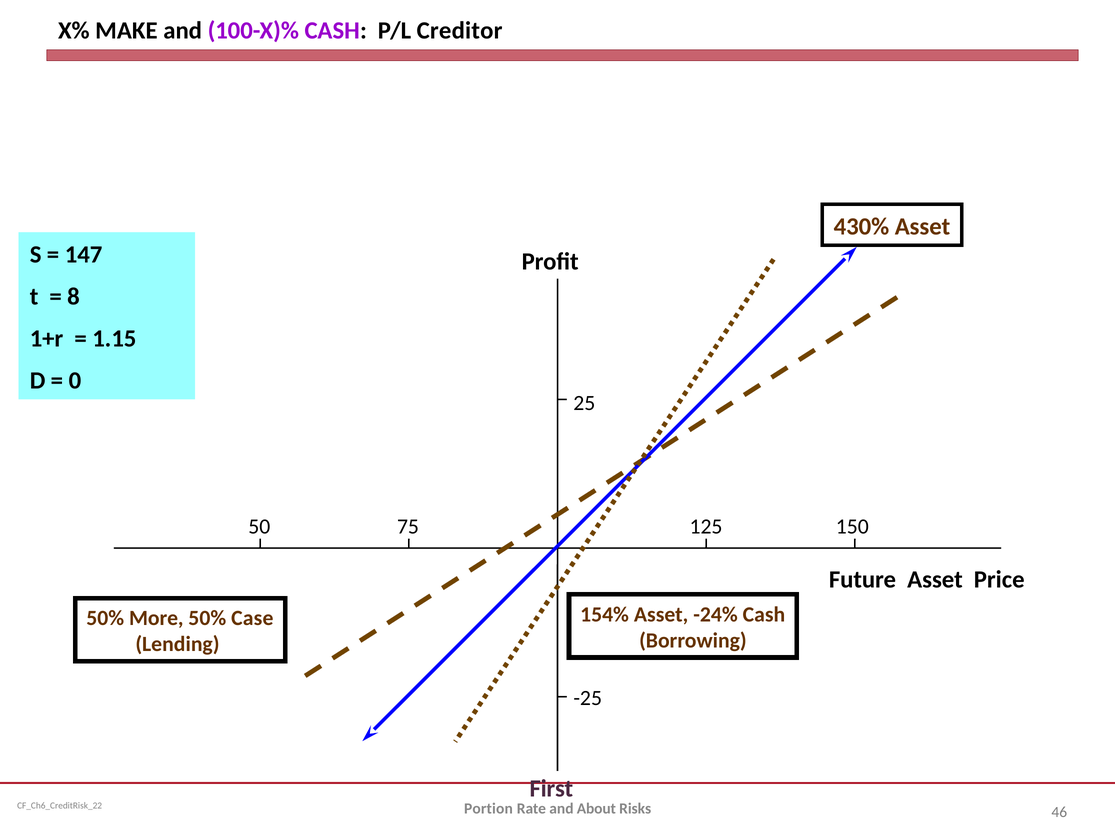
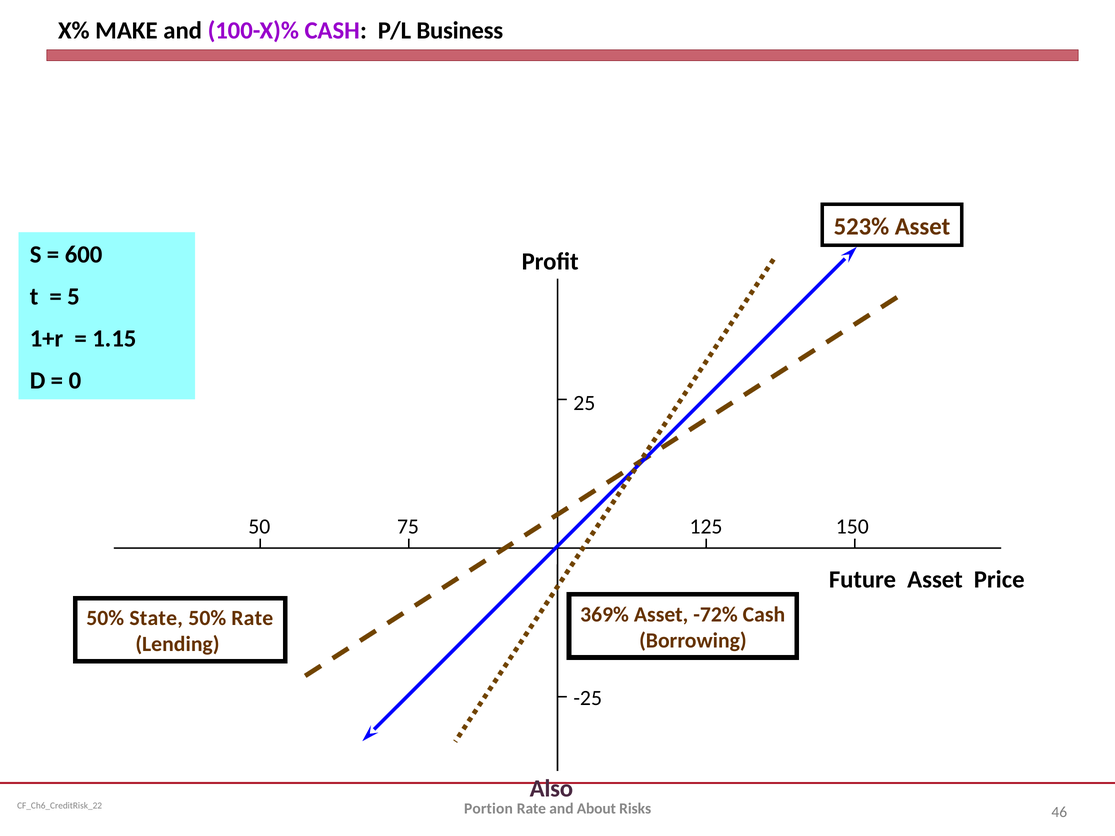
Creditor: Creditor -> Business
430%: 430% -> 523%
147: 147 -> 600
8: 8 -> 5
154%: 154% -> 369%
-24%: -24% -> -72%
More: More -> State
50% Case: Case -> Rate
First: First -> Also
